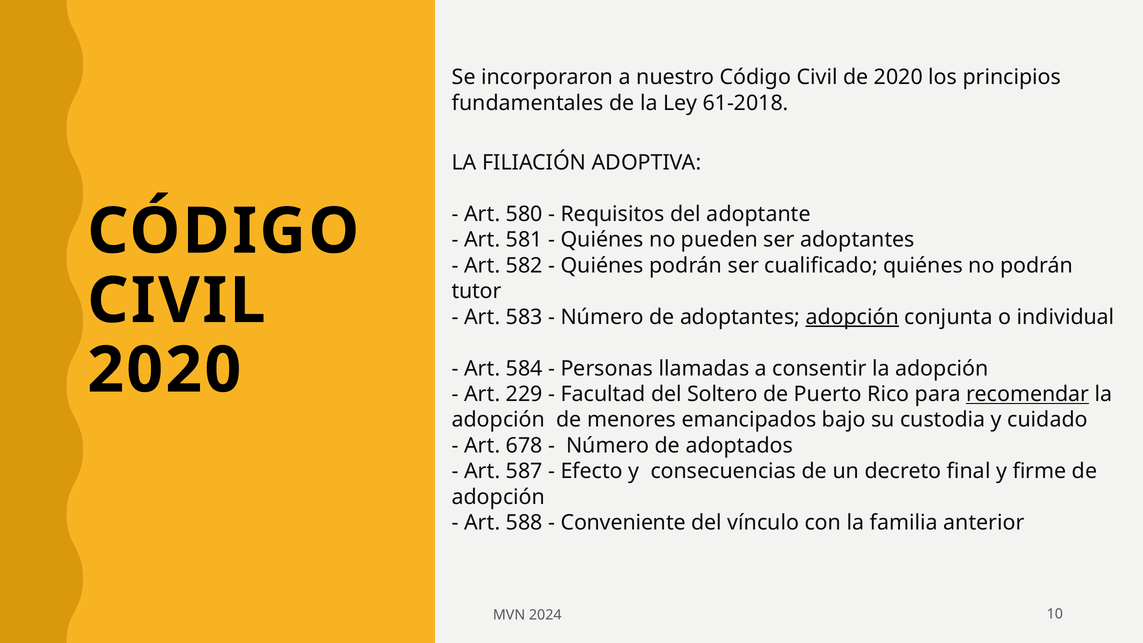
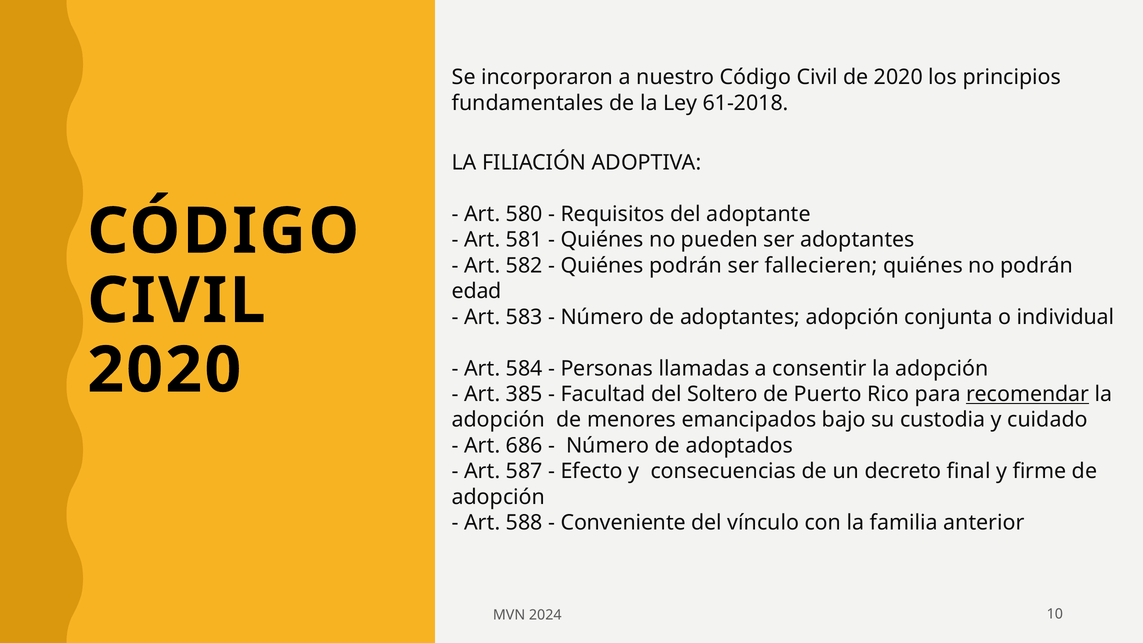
cualificado: cualificado -> fallecieren
tutor: tutor -> edad
adopción at (852, 317) underline: present -> none
229: 229 -> 385
678: 678 -> 686
